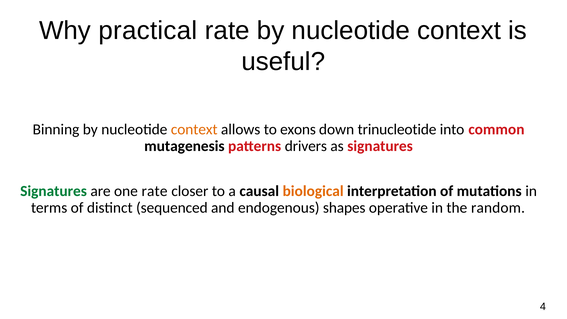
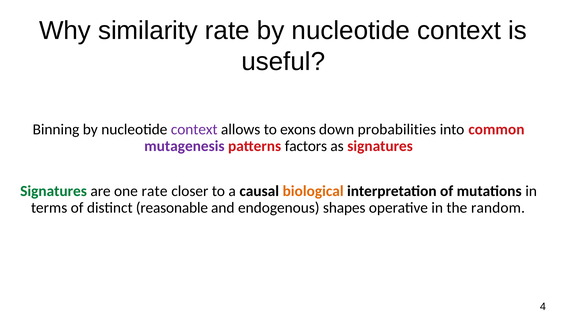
practical: practical -> similarity
context at (194, 129) colour: orange -> purple
trinucleotide: trinucleotide -> probabilities
mutagenesis colour: black -> purple
drivers: drivers -> factors
sequenced: sequenced -> reasonable
